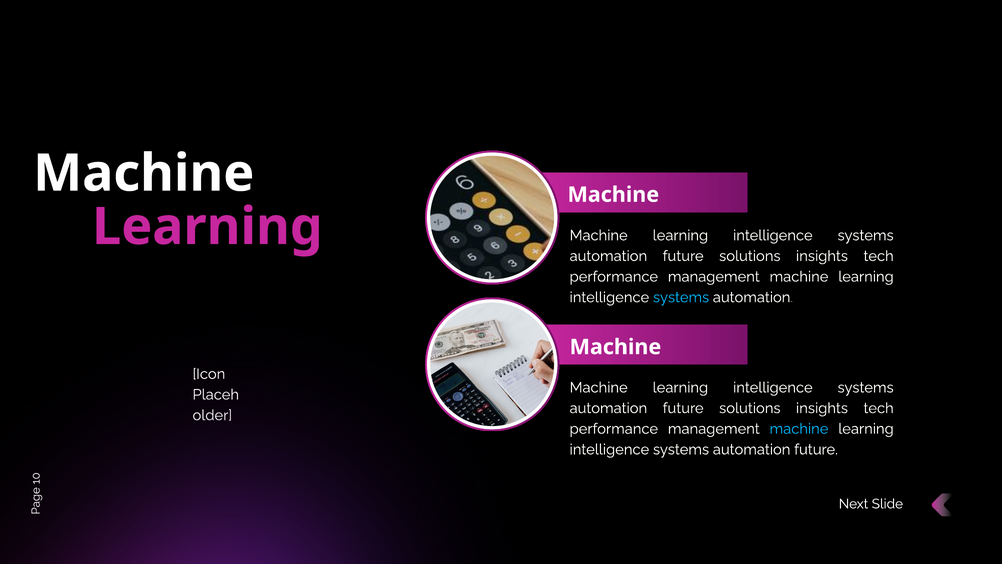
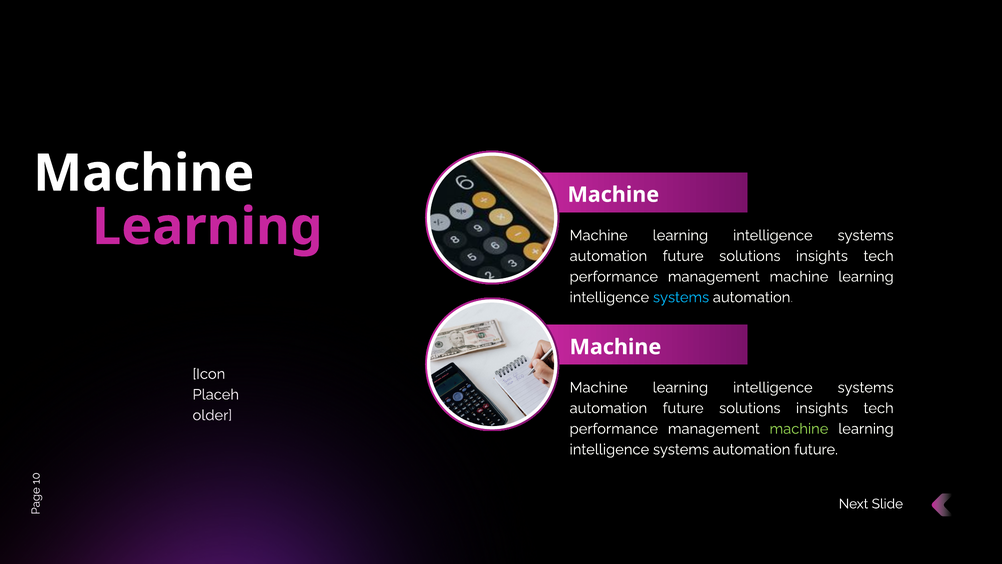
machine at (799, 429) colour: light blue -> light green
